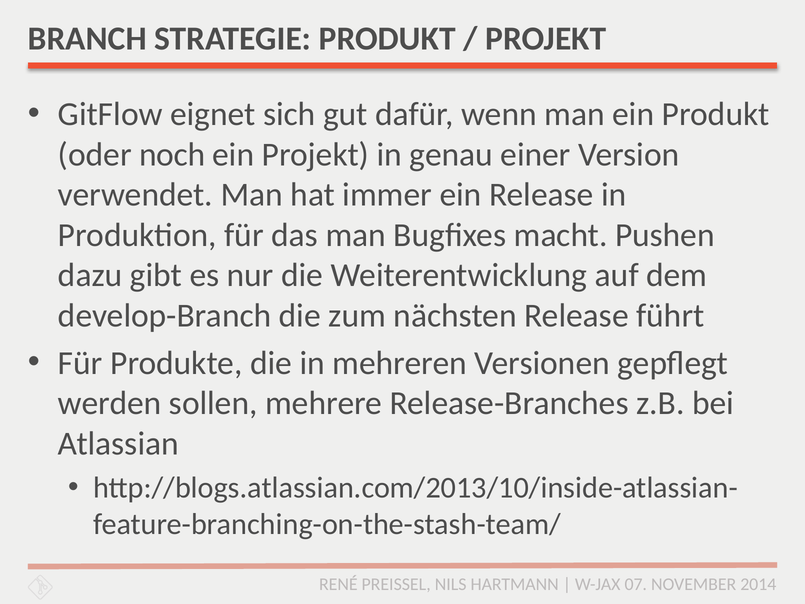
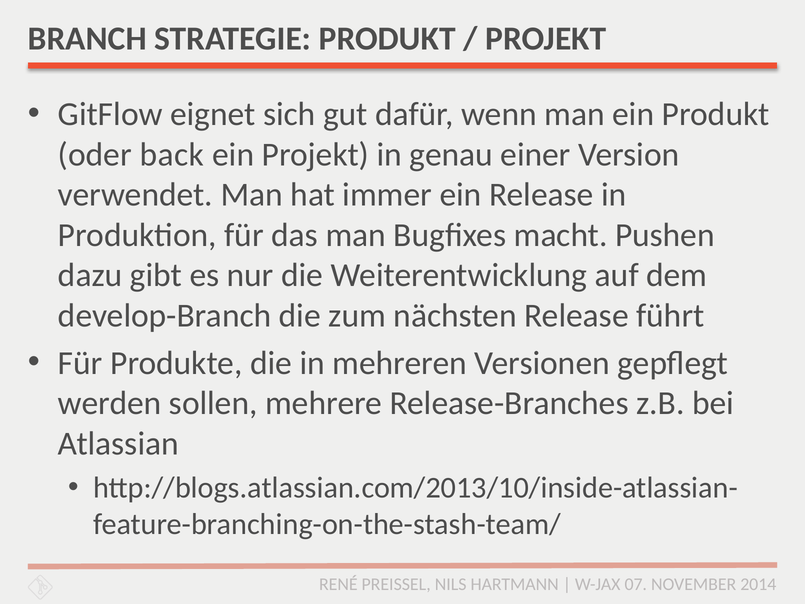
noch: noch -> back
